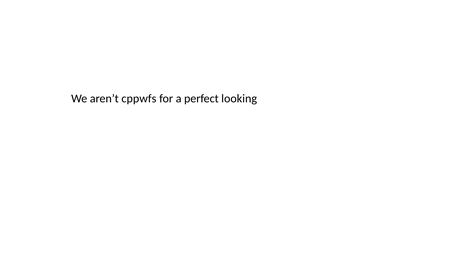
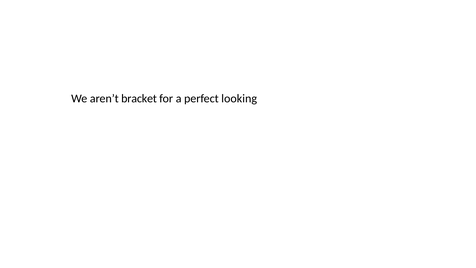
cppwfs: cppwfs -> bracket
